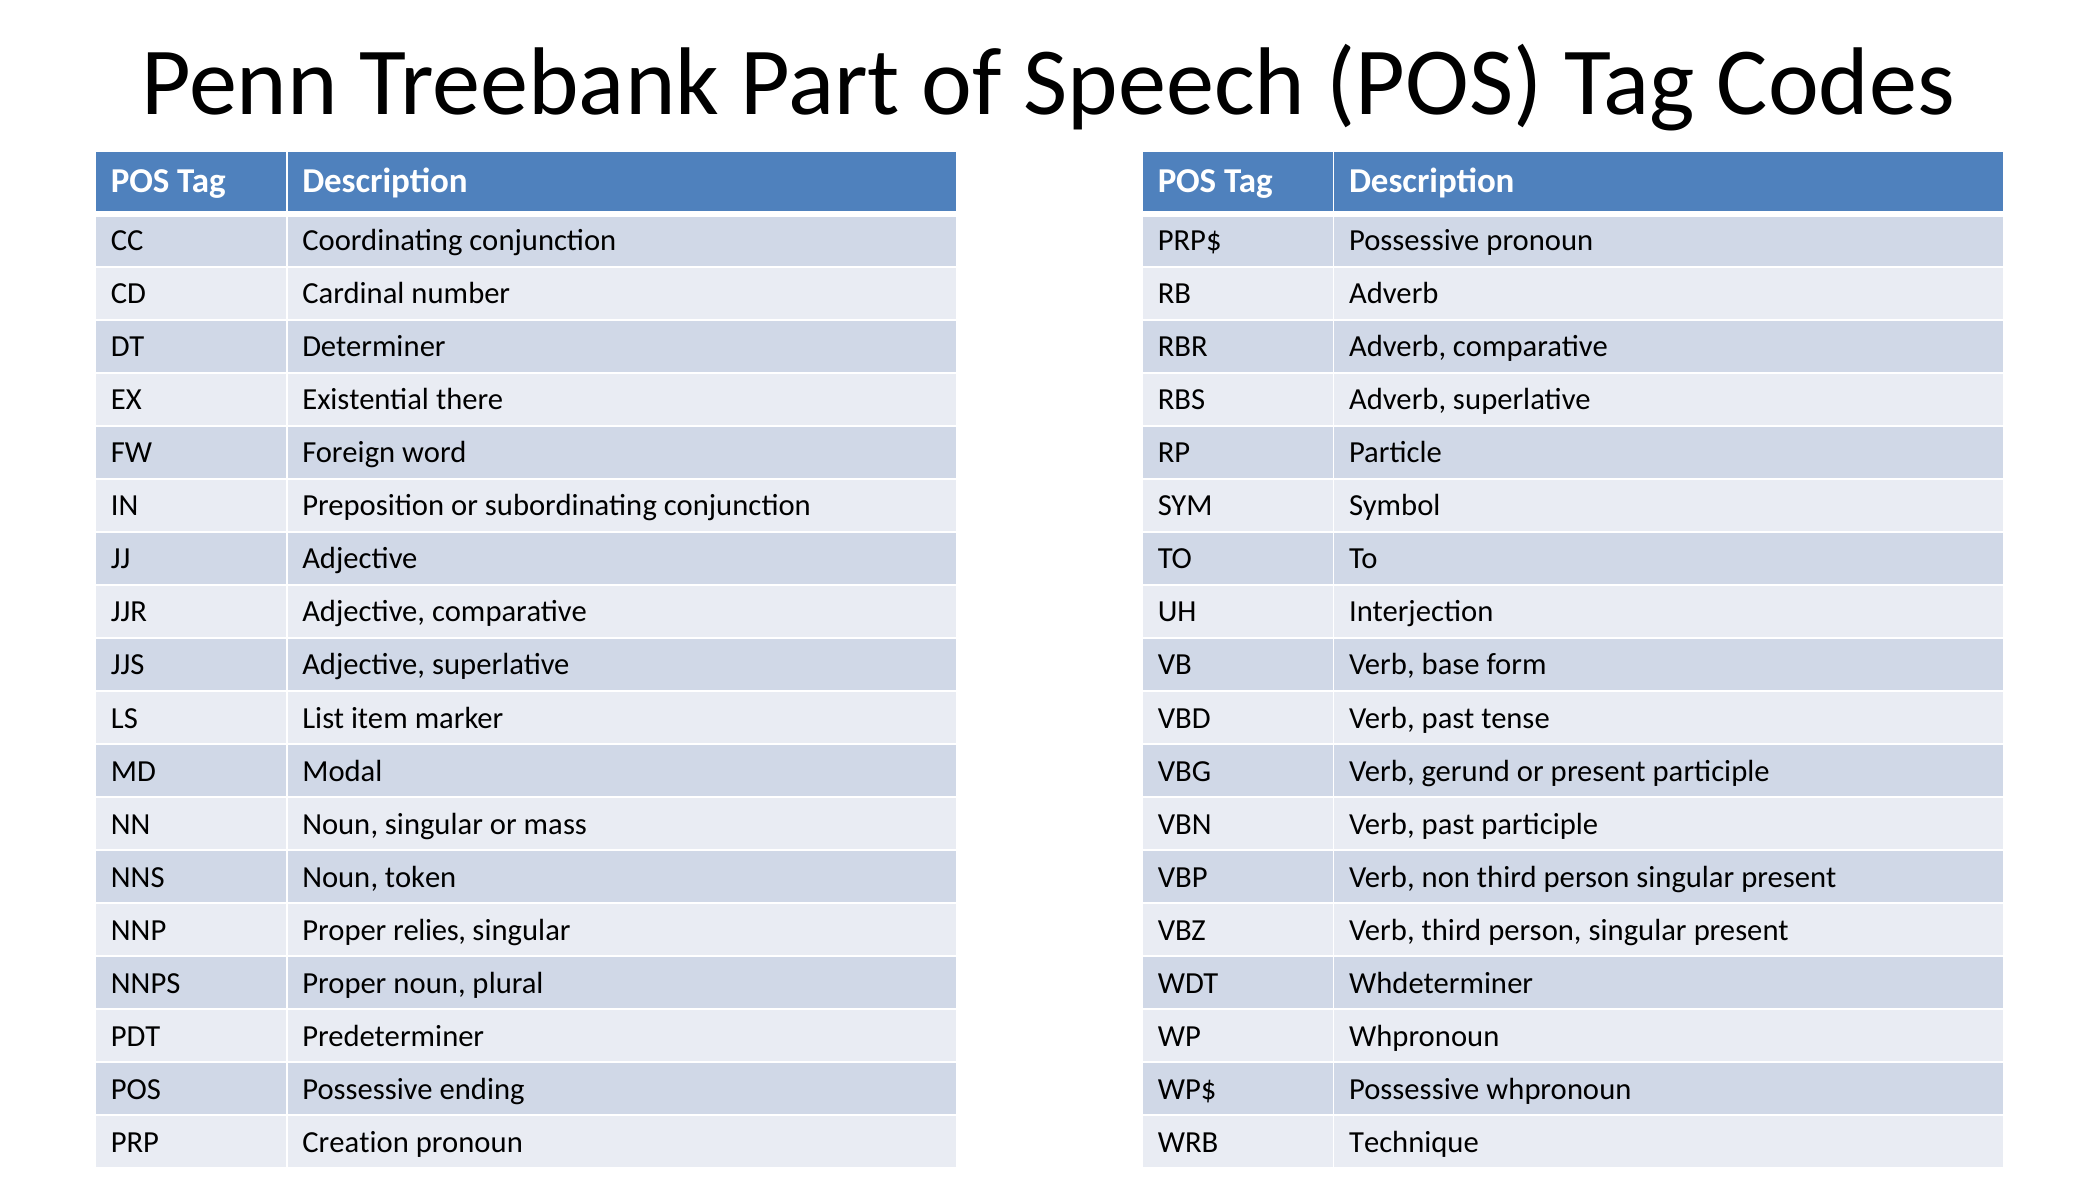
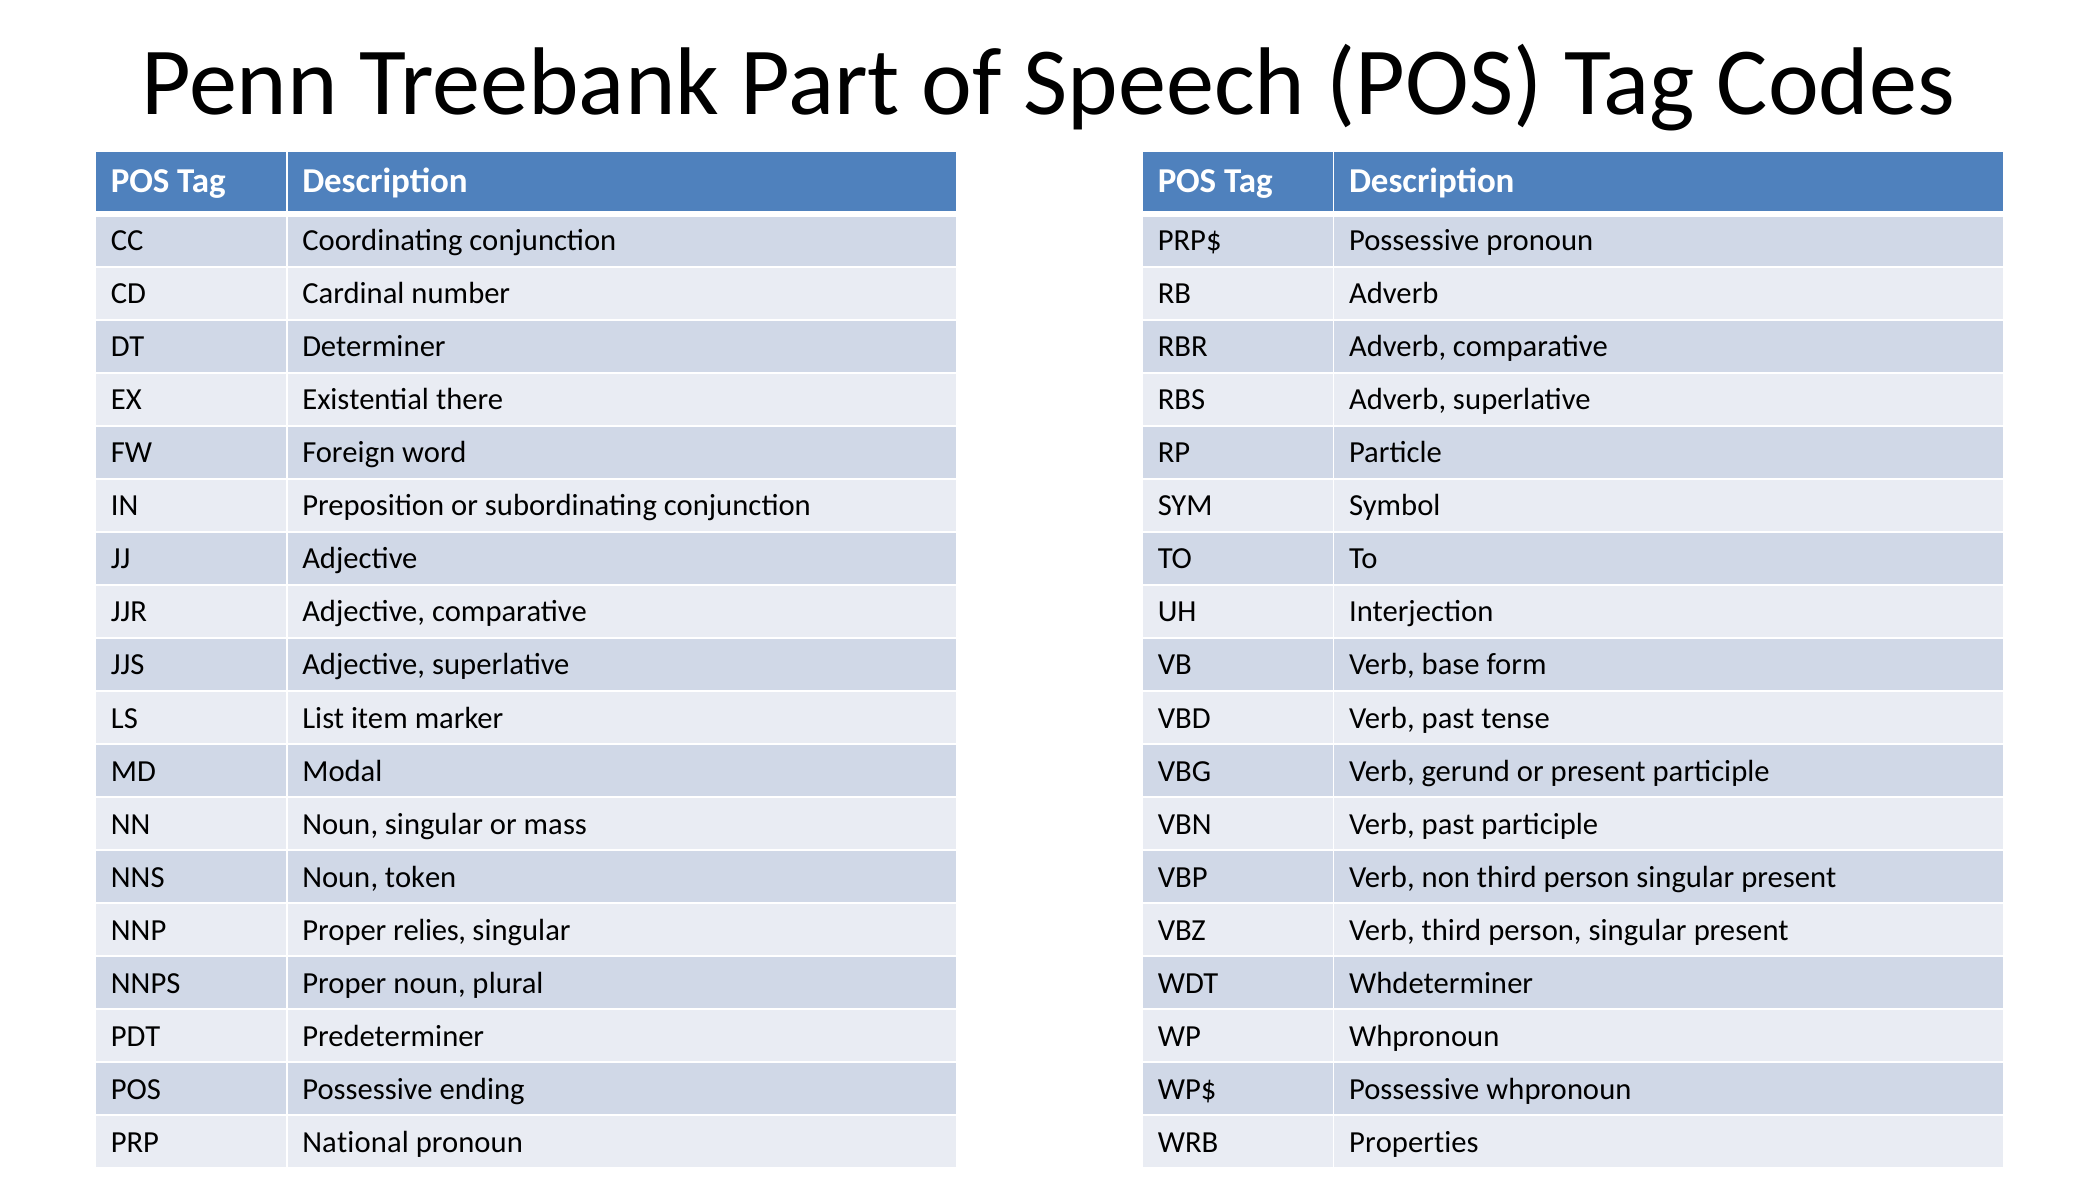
Creation: Creation -> National
Technique: Technique -> Properties
